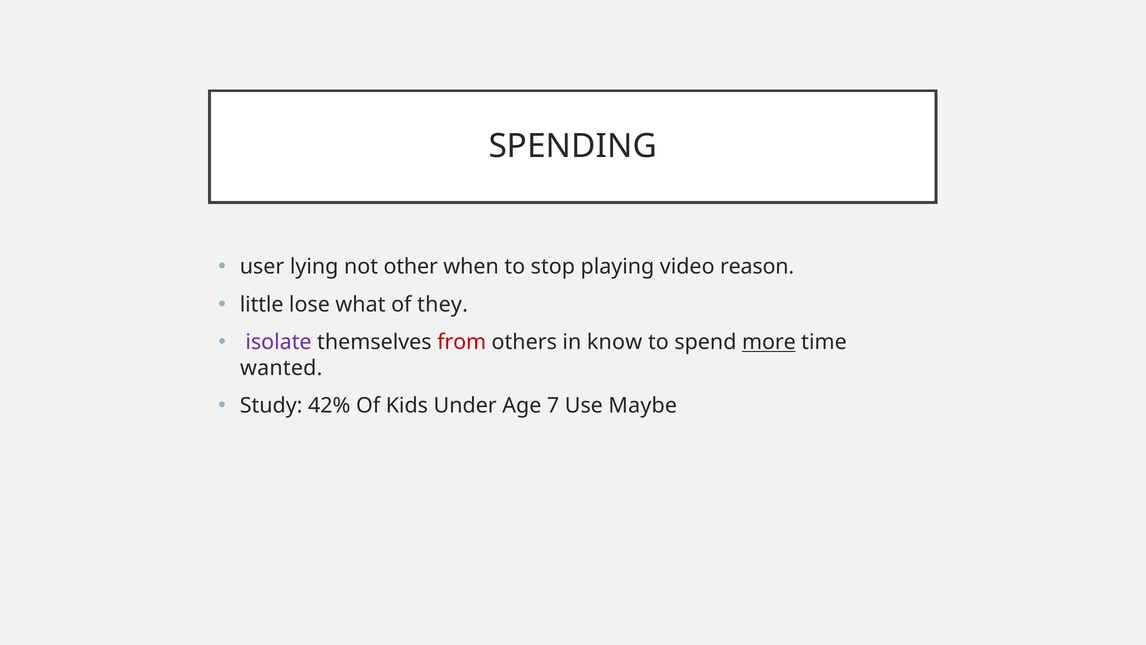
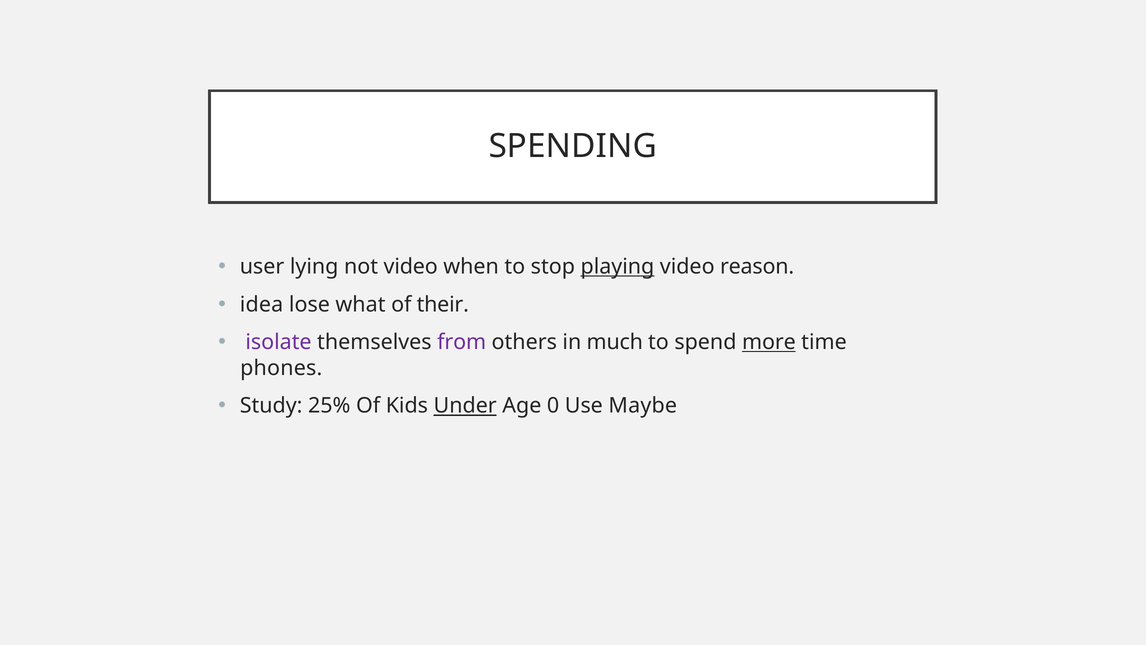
not other: other -> video
playing underline: none -> present
little: little -> idea
they: they -> their
from colour: red -> purple
know: know -> much
wanted: wanted -> phones
42%: 42% -> 25%
Under underline: none -> present
7: 7 -> 0
